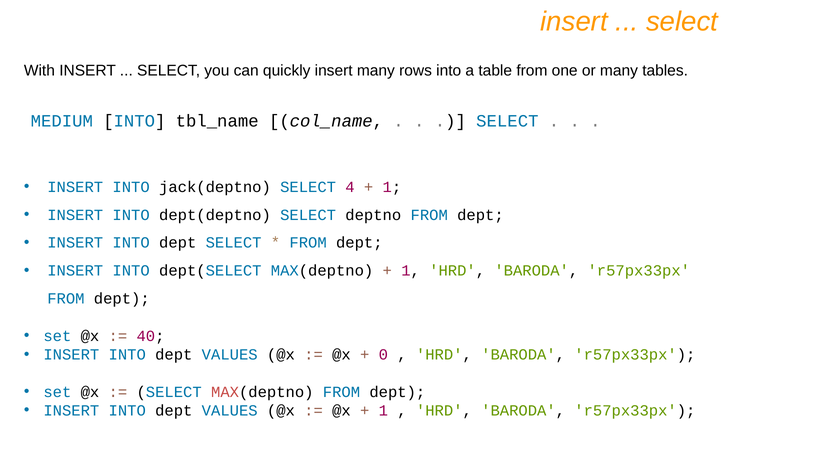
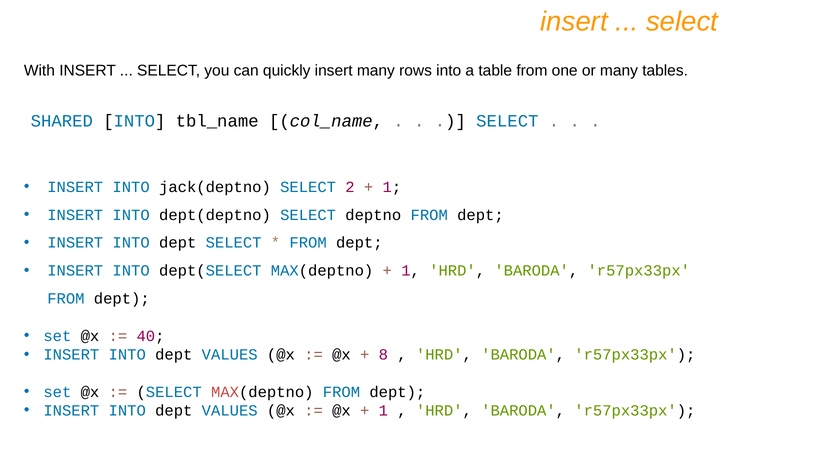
MEDIUM: MEDIUM -> SHARED
4: 4 -> 2
0: 0 -> 8
